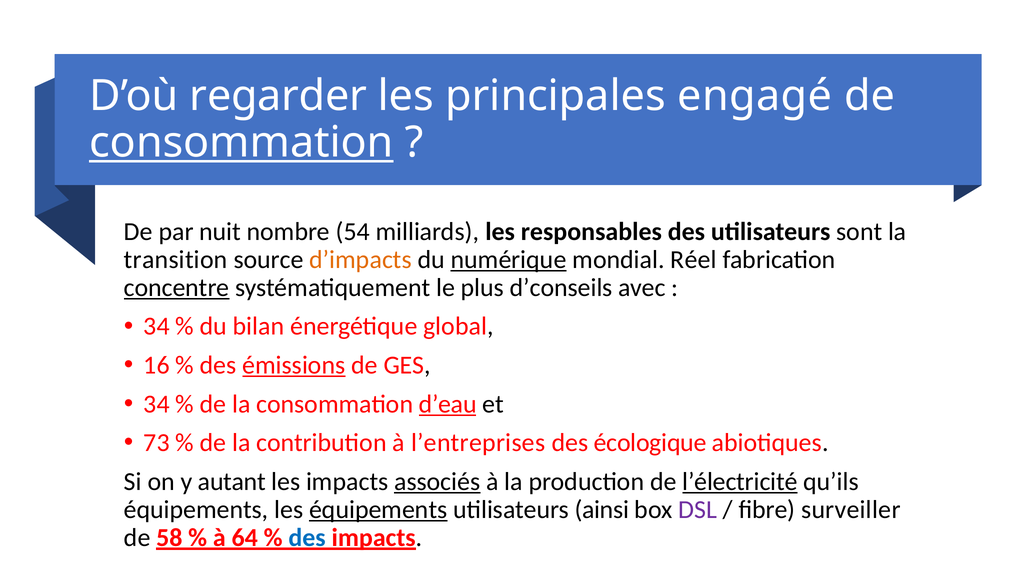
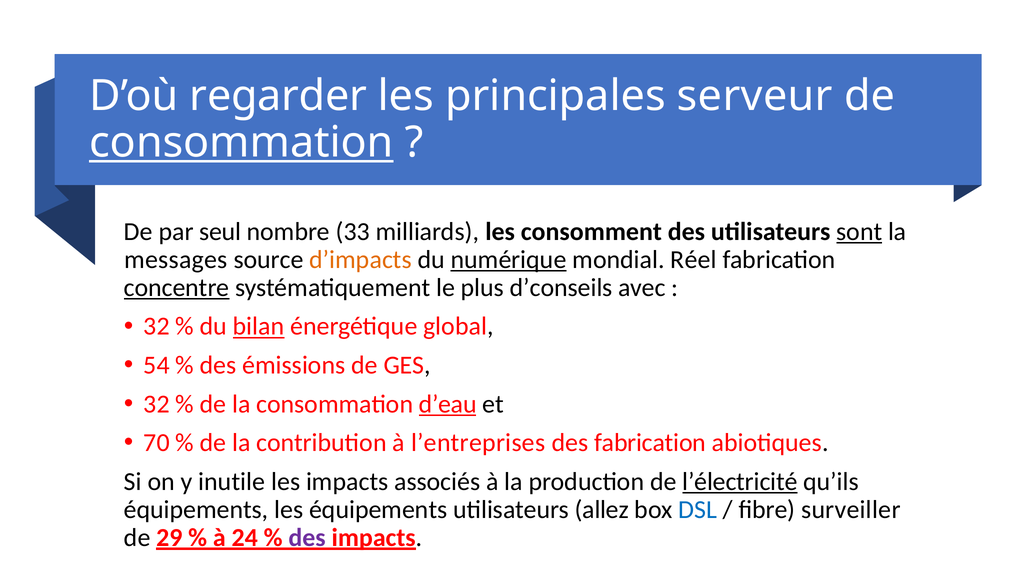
engagé: engagé -> serveur
nuit: nuit -> seul
54: 54 -> 33
responsables: responsables -> consomment
sont underline: none -> present
transition: transition -> messages
34 at (157, 326): 34 -> 32
bilan underline: none -> present
16: 16 -> 54
émissions underline: present -> none
34 at (157, 404): 34 -> 32
73: 73 -> 70
des écologique: écologique -> fabrication
autant: autant -> inutile
associés underline: present -> none
équipements at (378, 509) underline: present -> none
ainsi: ainsi -> allez
DSL colour: purple -> blue
58: 58 -> 29
64: 64 -> 24
des at (307, 537) colour: blue -> purple
